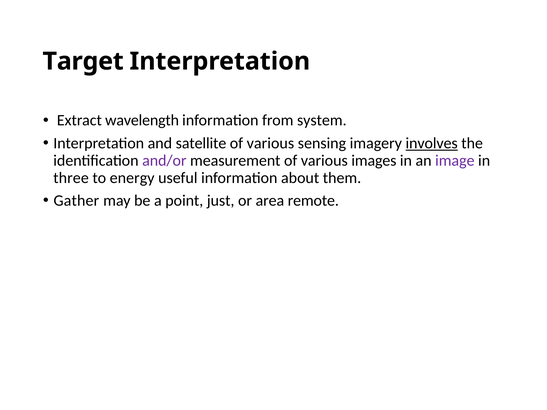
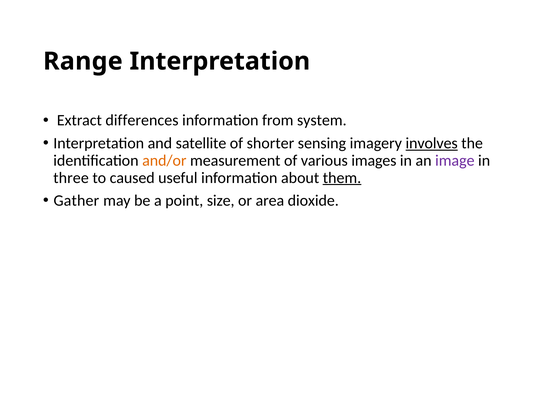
Target: Target -> Range
wavelength: wavelength -> differences
various at (270, 143): various -> shorter
and/or colour: purple -> orange
energy: energy -> caused
them underline: none -> present
just: just -> size
remote: remote -> dioxide
